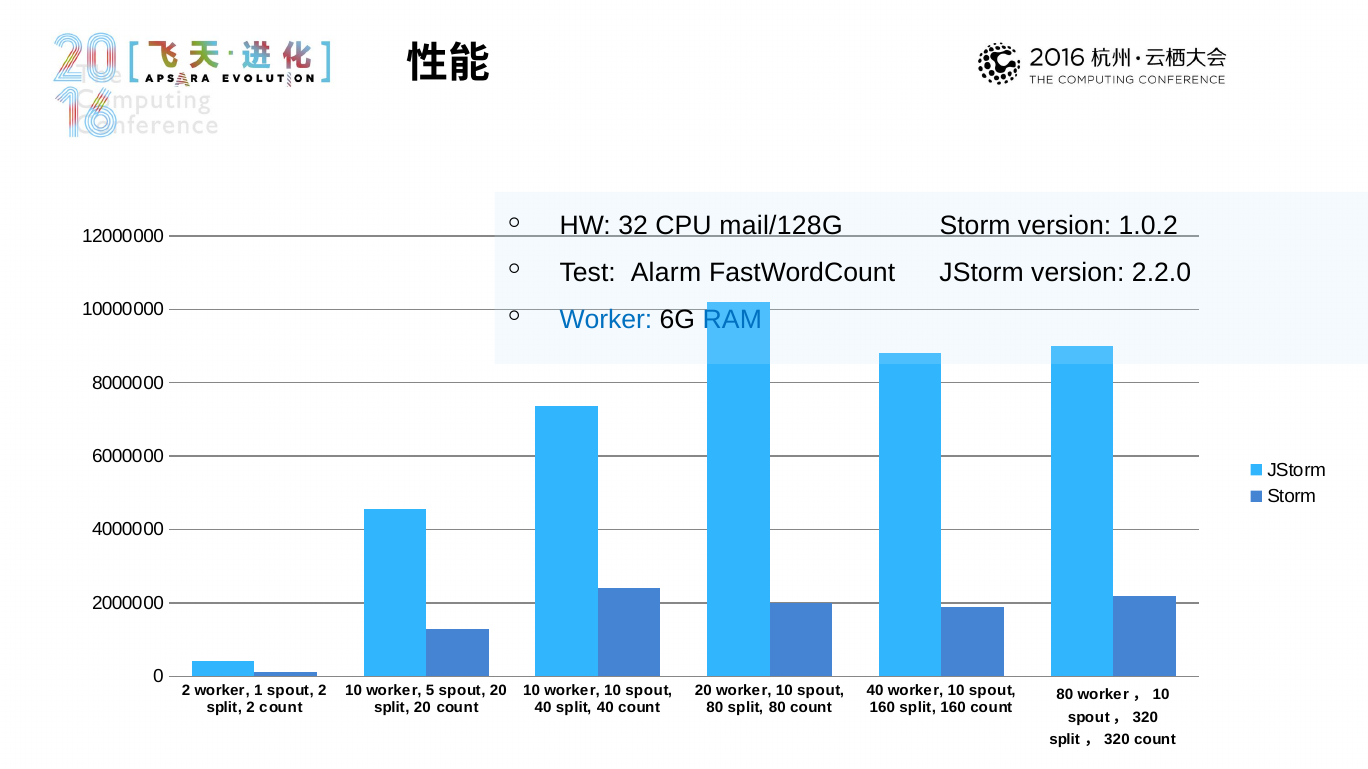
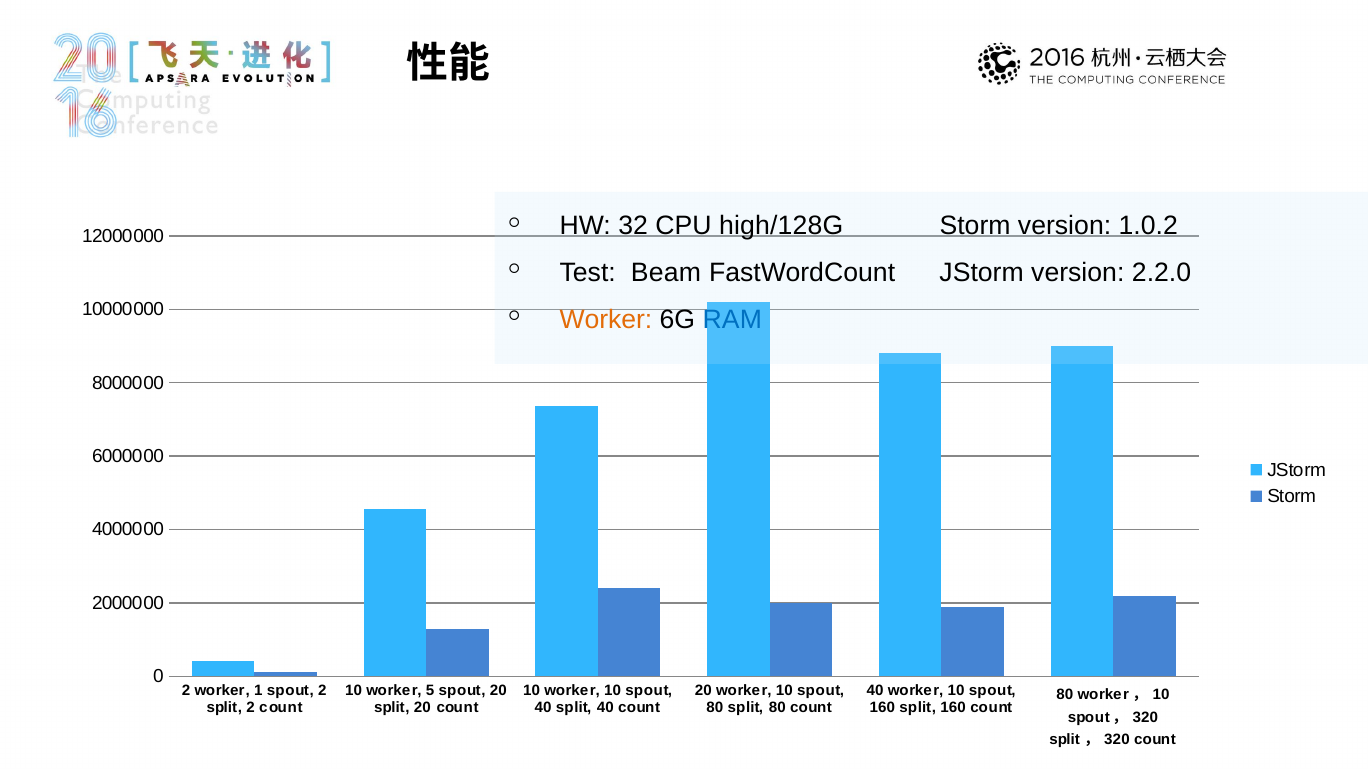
mail/128G: mail/128G -> high/128G
Alarm: Alarm -> Beam
Worker at (606, 320) colour: blue -> orange
